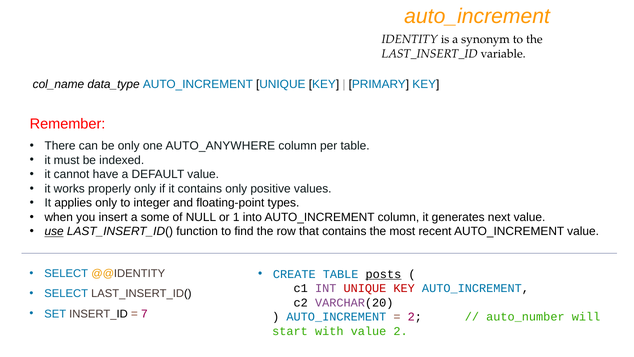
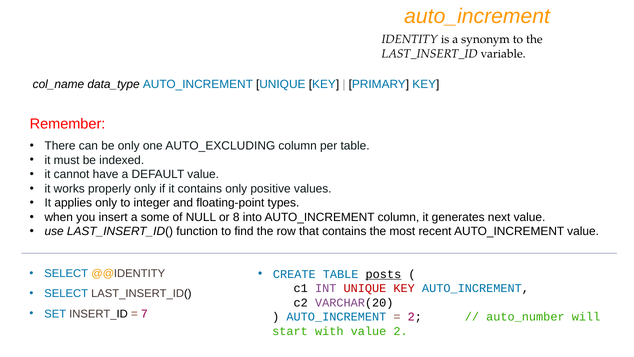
AUTO_ANYWHERE: AUTO_ANYWHERE -> AUTO_EXCLUDING
1: 1 -> 8
use underline: present -> none
